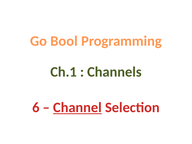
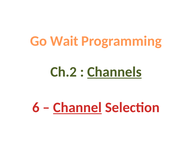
Bool: Bool -> Wait
Ch.1: Ch.1 -> Ch.2
Channels underline: none -> present
